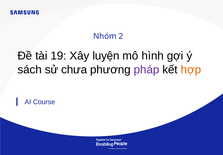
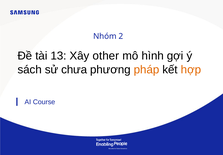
19: 19 -> 13
luyện: luyện -> other
pháp colour: purple -> orange
